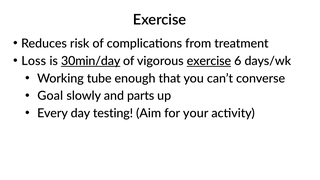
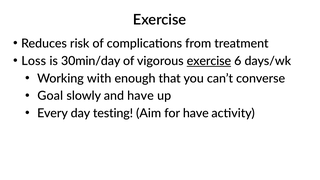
30min/day underline: present -> none
tube: tube -> with
and parts: parts -> have
for your: your -> have
